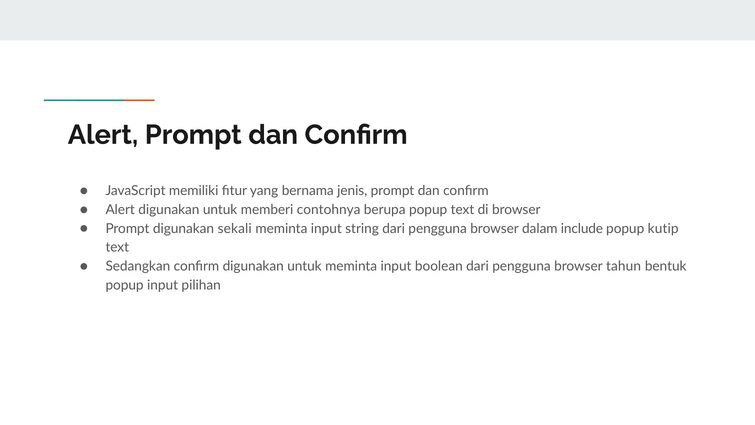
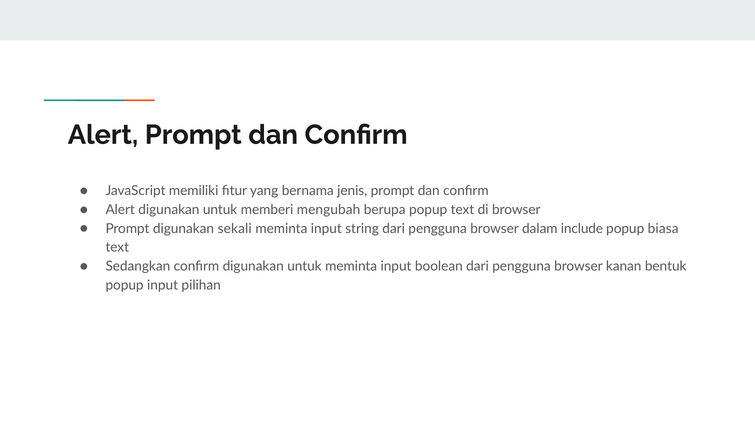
contohnya: contohnya -> mengubah
kutip: kutip -> biasa
tahun: tahun -> kanan
